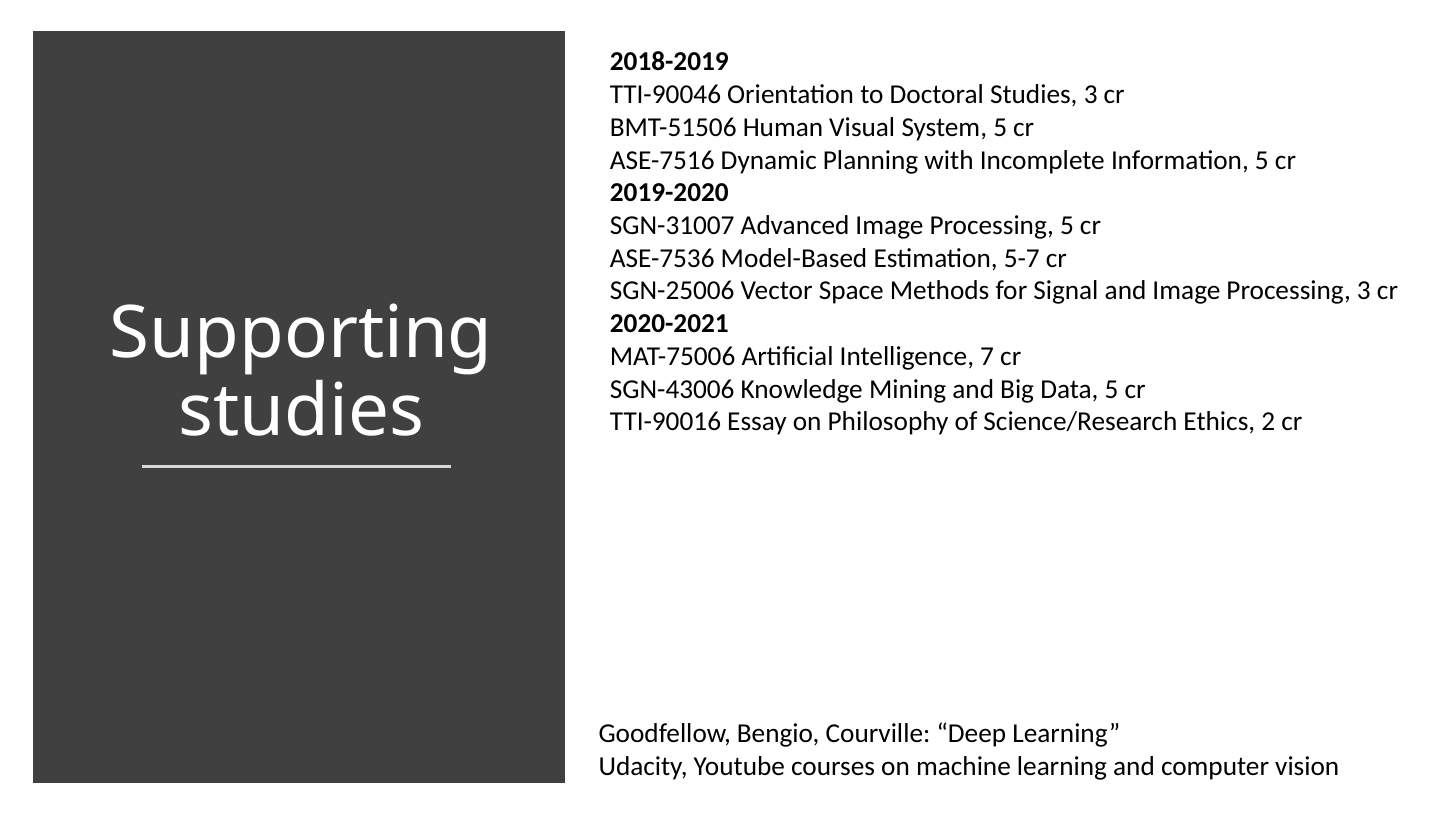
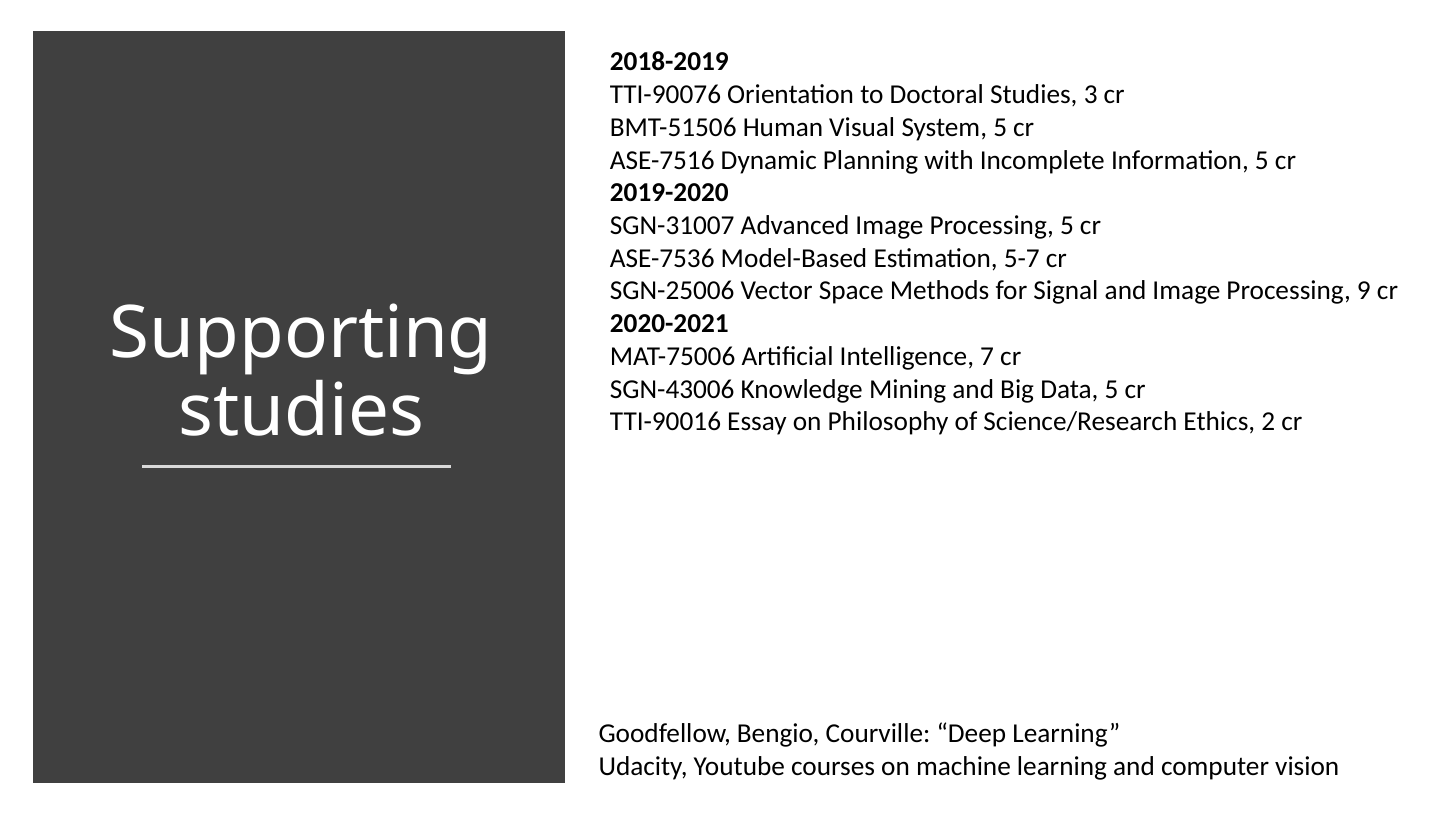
TTI-90046: TTI-90046 -> TTI-90076
Processing 3: 3 -> 9
